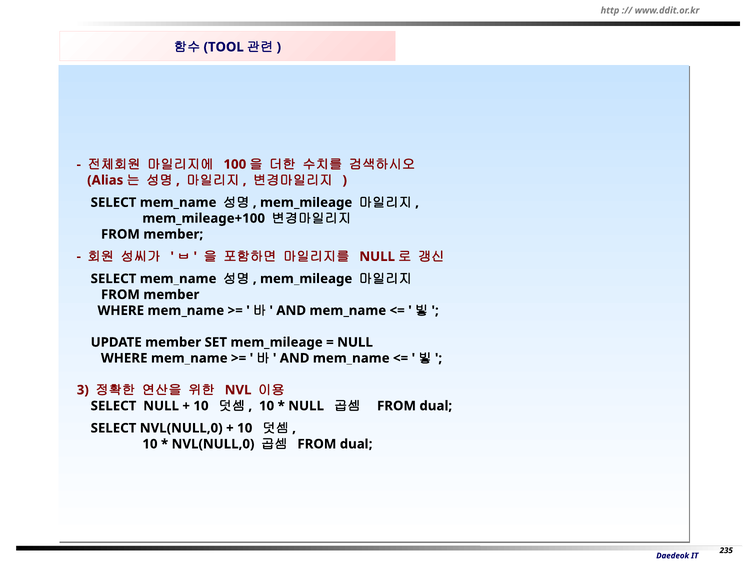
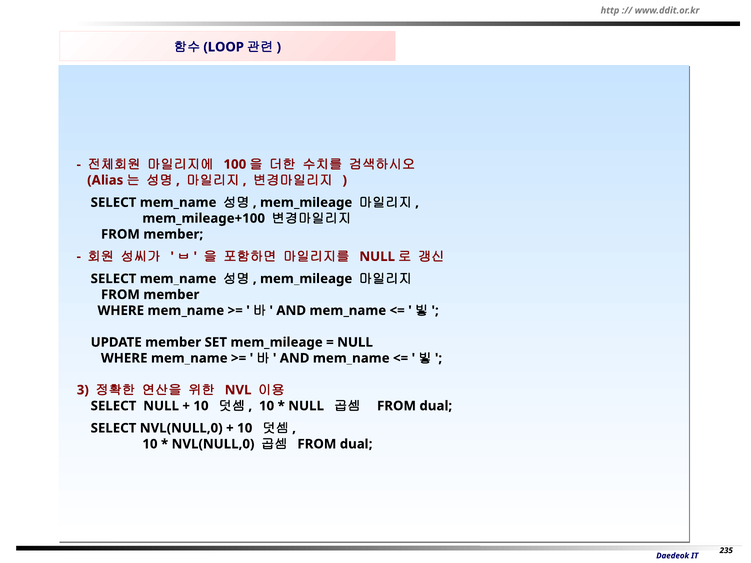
TOOL: TOOL -> LOOP
